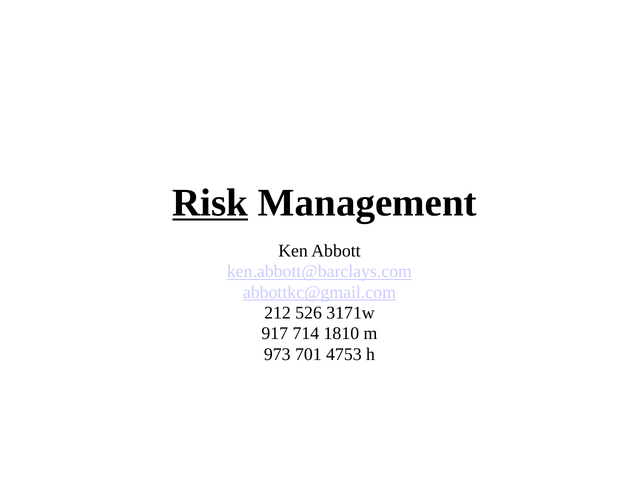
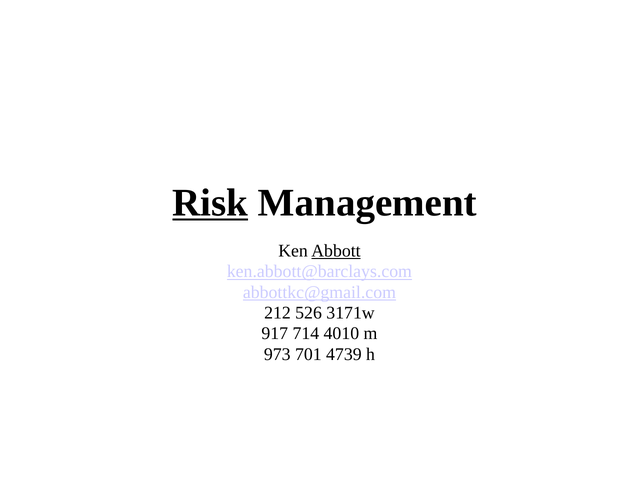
Abbott underline: none -> present
1810: 1810 -> 4010
4753: 4753 -> 4739
